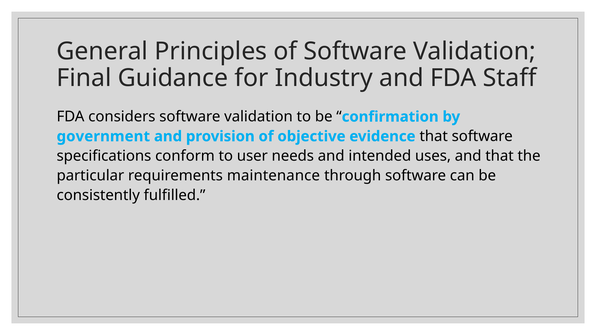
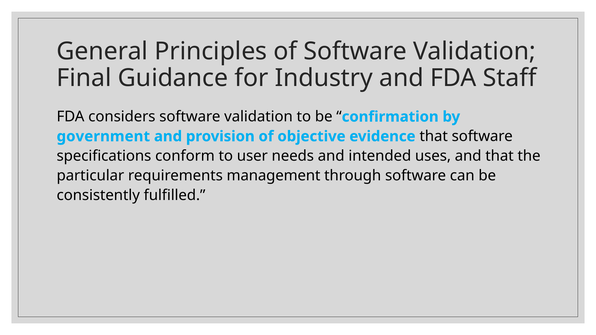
maintenance: maintenance -> management
